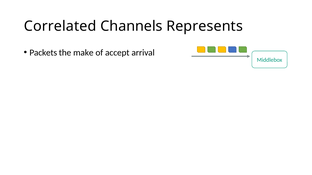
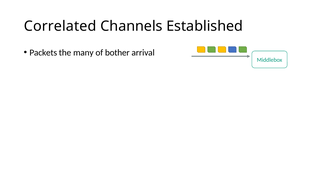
Represents: Represents -> Established
make: make -> many
accept: accept -> bother
